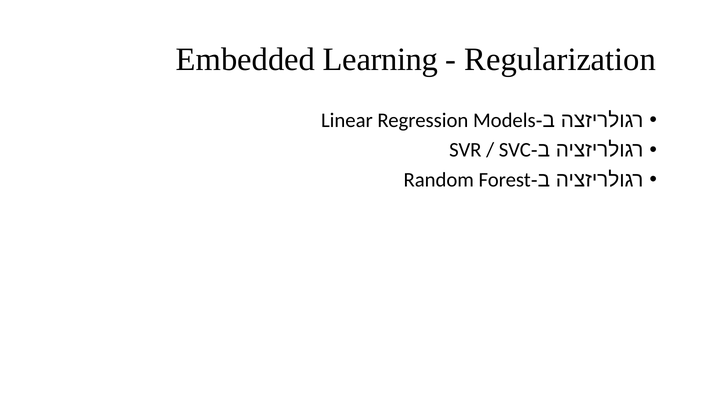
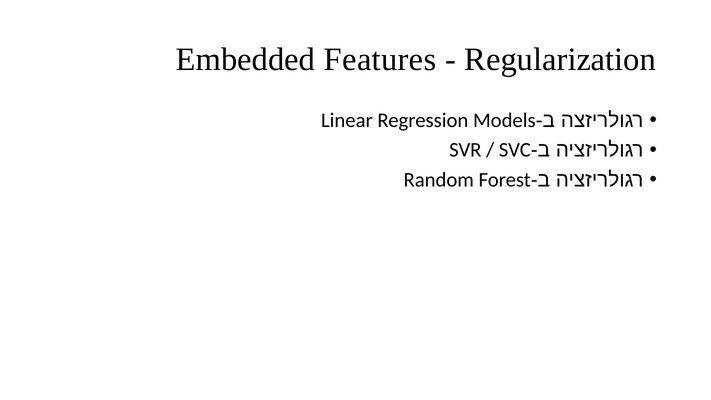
Learning: Learning -> Features
